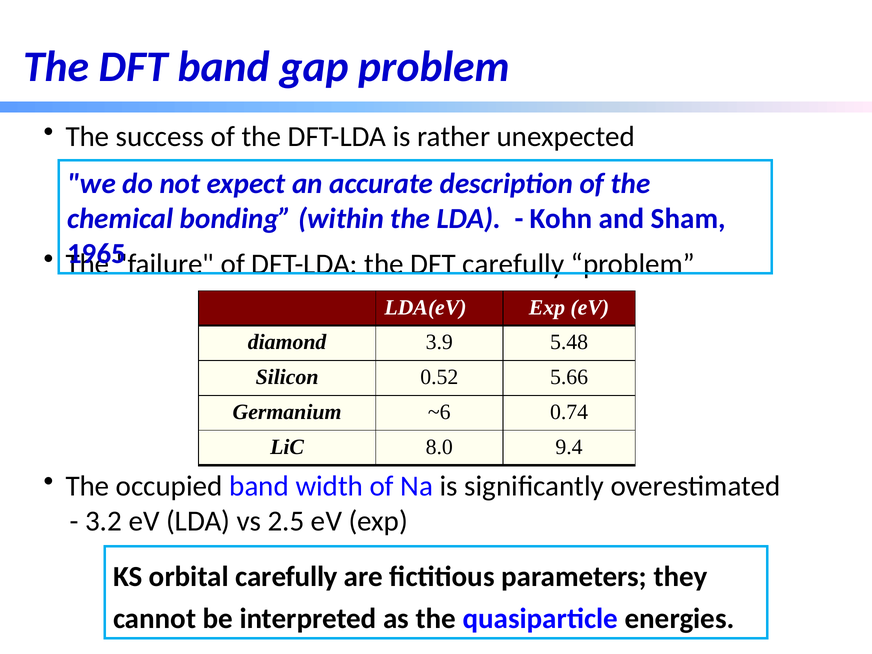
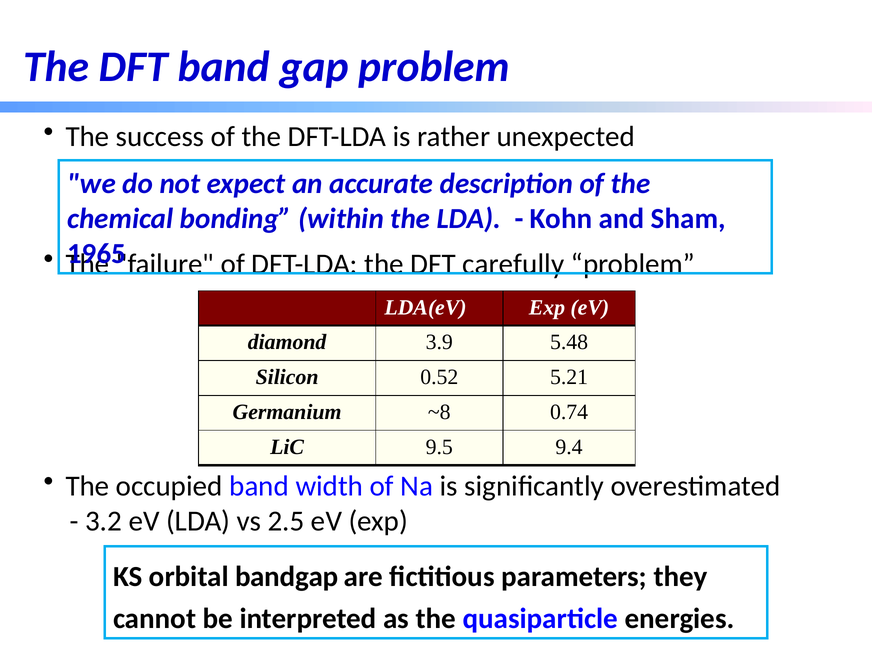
5.66: 5.66 -> 5.21
~6: ~6 -> ~8
8.0: 8.0 -> 9.5
orbital carefully: carefully -> bandgap
